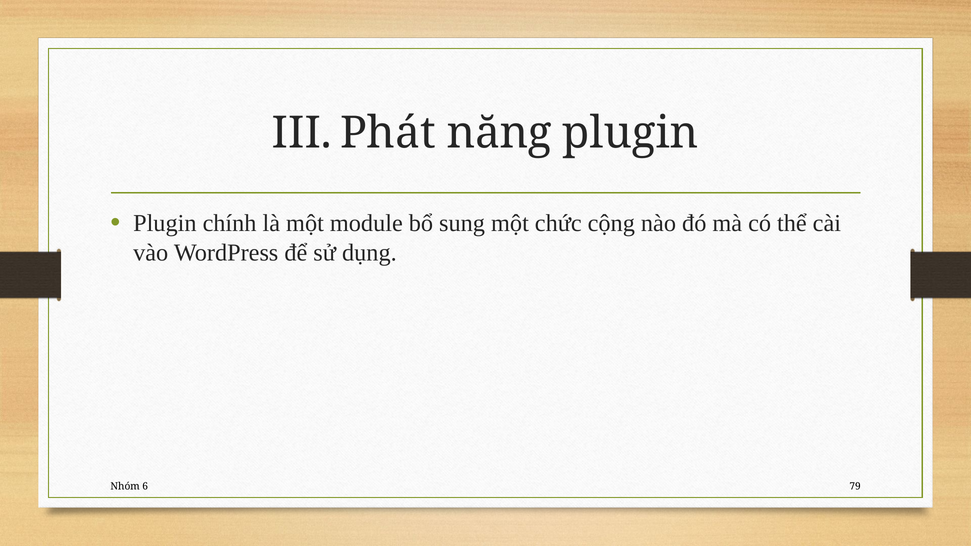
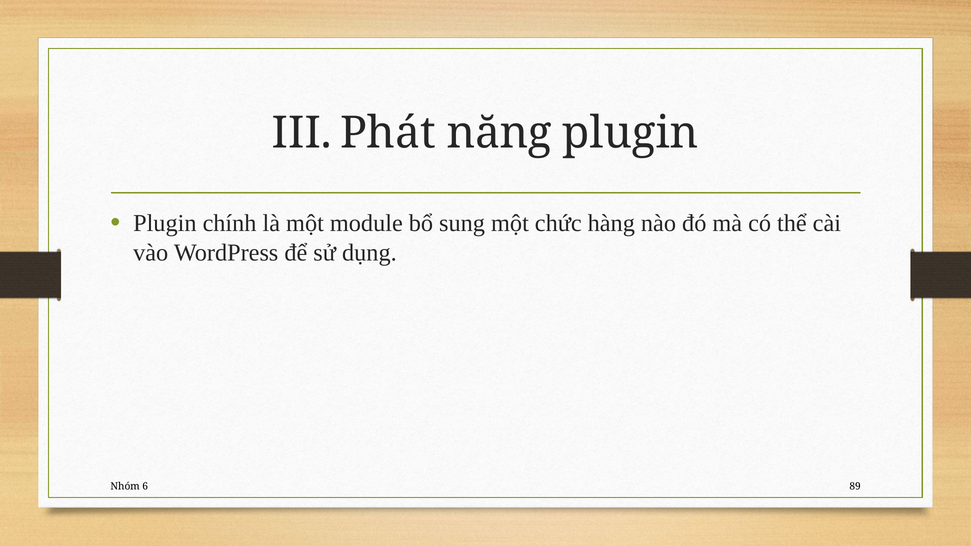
cộng: cộng -> hàng
79: 79 -> 89
